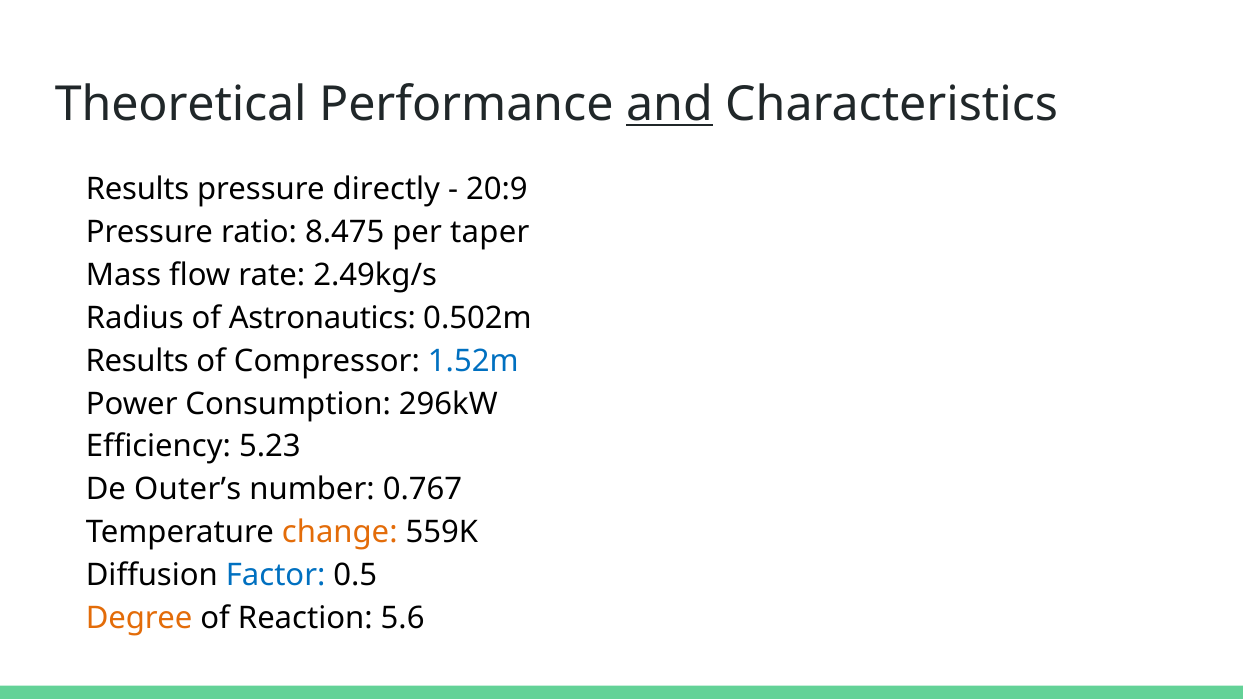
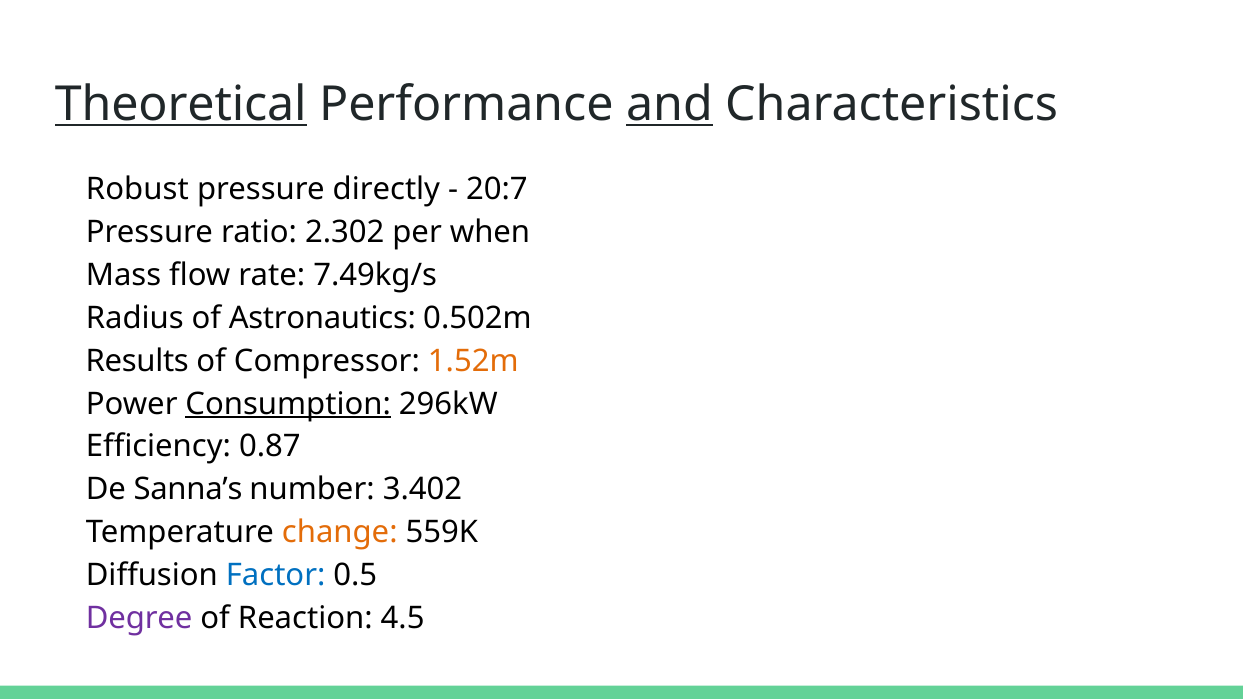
Theoretical underline: none -> present
Results at (138, 190): Results -> Robust
20:9: 20:9 -> 20:7
8.475: 8.475 -> 2.302
taper: taper -> when
2.49kg/s: 2.49kg/s -> 7.49kg/s
1.52m colour: blue -> orange
Consumption underline: none -> present
5.23: 5.23 -> 0.87
Outer’s: Outer’s -> Sanna’s
0.767: 0.767 -> 3.402
Degree colour: orange -> purple
5.6: 5.6 -> 4.5
